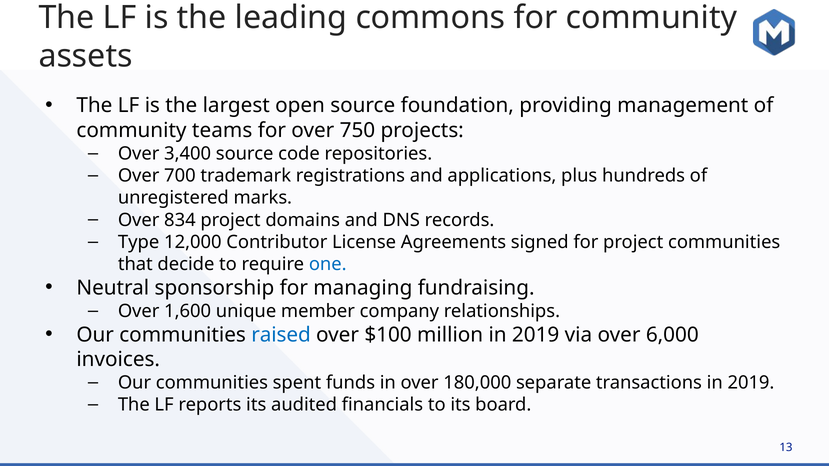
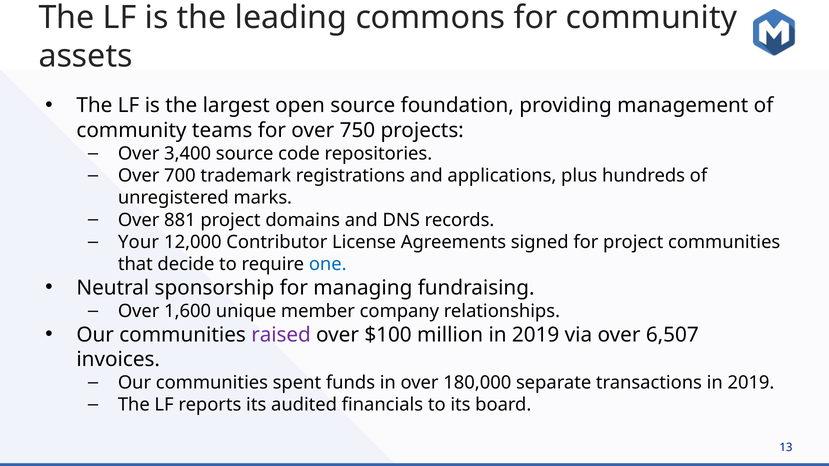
834: 834 -> 881
Type: Type -> Your
raised colour: blue -> purple
6,000: 6,000 -> 6,507
